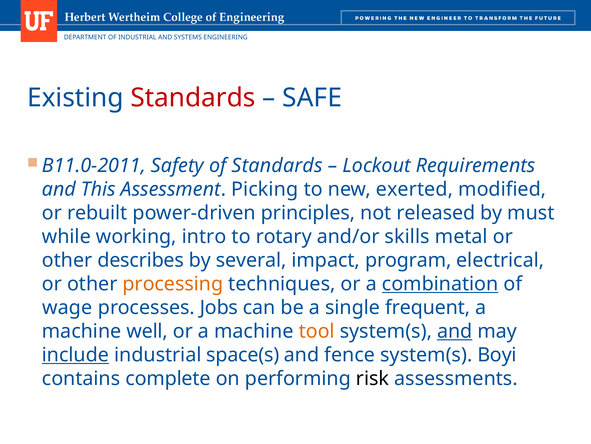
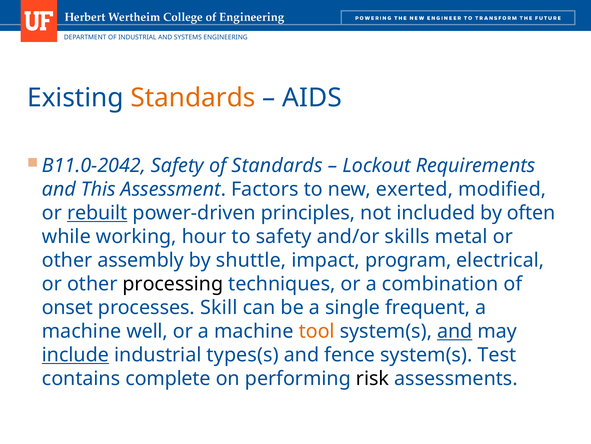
Standards at (193, 98) colour: red -> orange
SAFE: SAFE -> AIDS
B11.0-2011: B11.0-2011 -> B11.0-2042
Picking: Picking -> Factors
rebuilt underline: none -> present
released: released -> included
must: must -> often
intro: intro -> hour
to rotary: rotary -> safety
describes: describes -> assembly
several: several -> shuttle
processing colour: orange -> black
combination underline: present -> none
wage: wage -> onset
Jobs: Jobs -> Skill
space(s: space(s -> types(s
Boyi: Boyi -> Test
